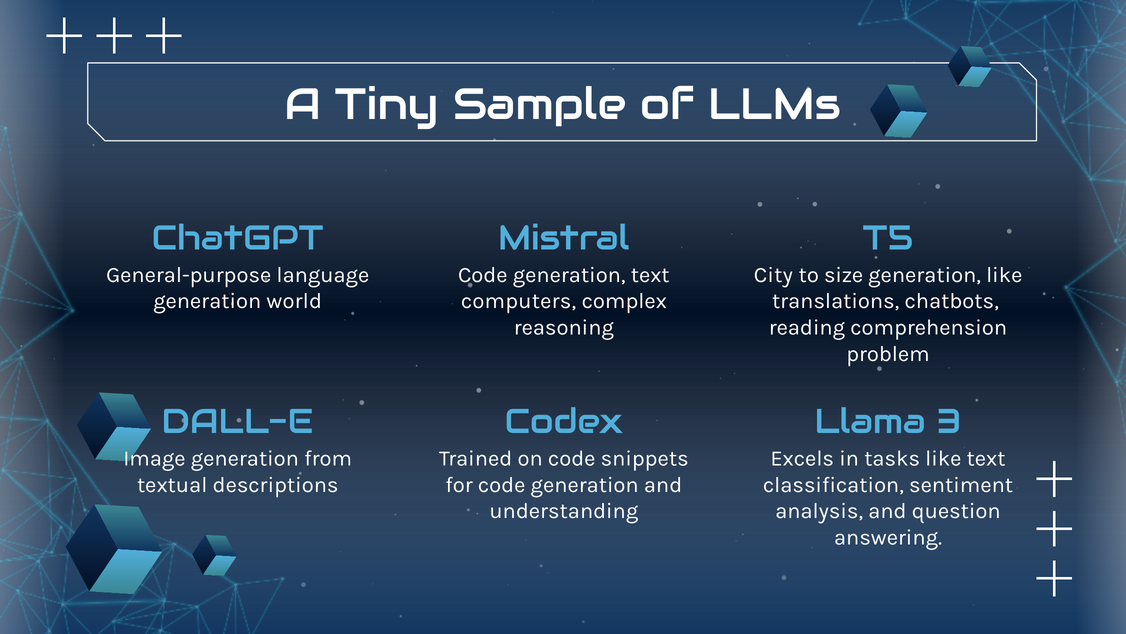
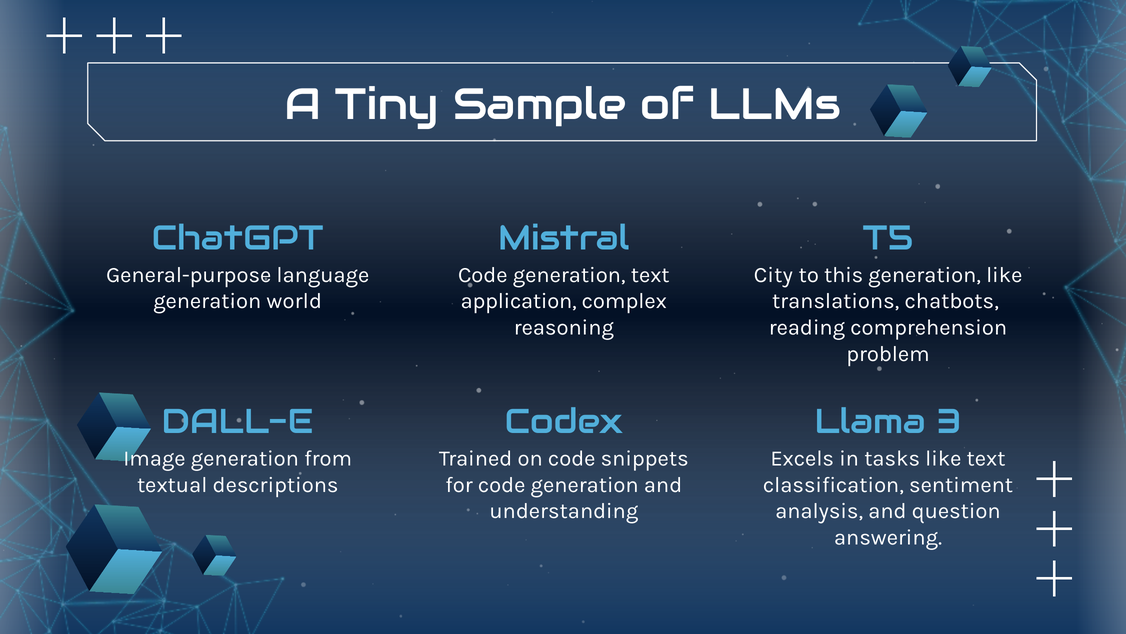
size: size -> this
computers: computers -> application
